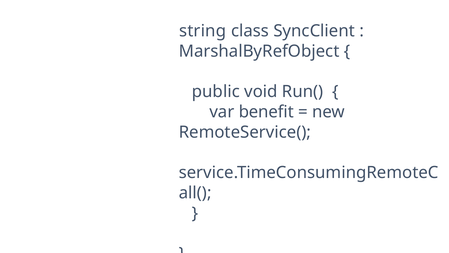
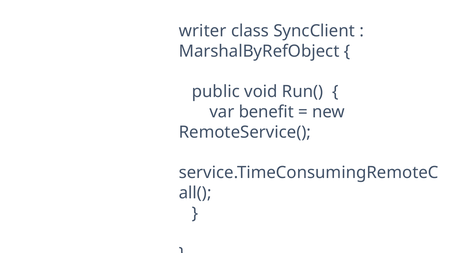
string: string -> writer
